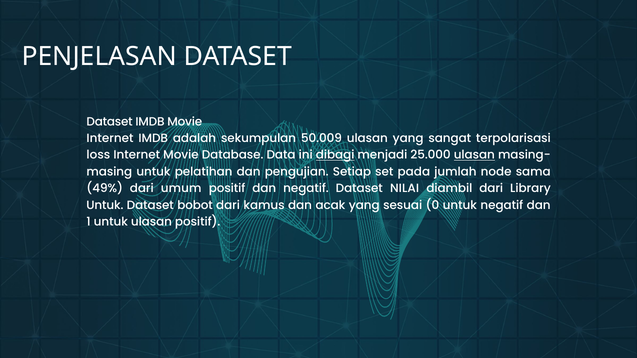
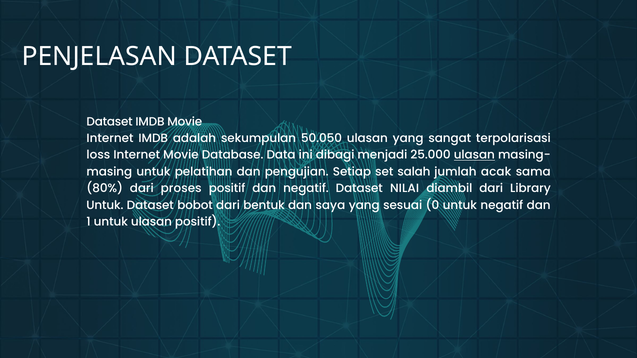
50.009: 50.009 -> 50.050
dibagi underline: present -> none
pada: pada -> salah
node: node -> acak
49%: 49% -> 80%
umum: umum -> proses
kamus: kamus -> bentuk
acak: acak -> saya
